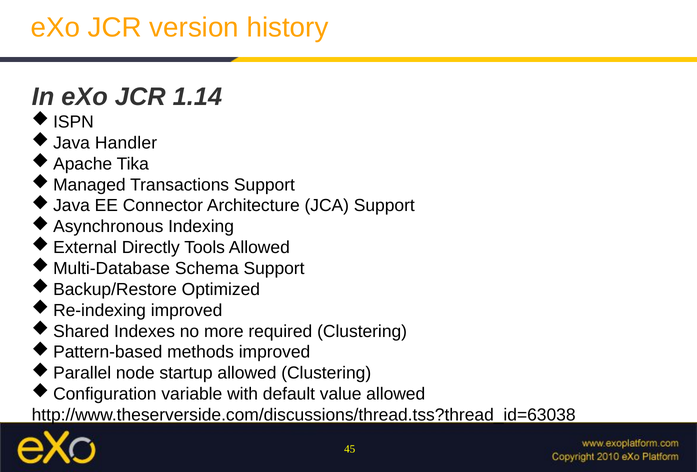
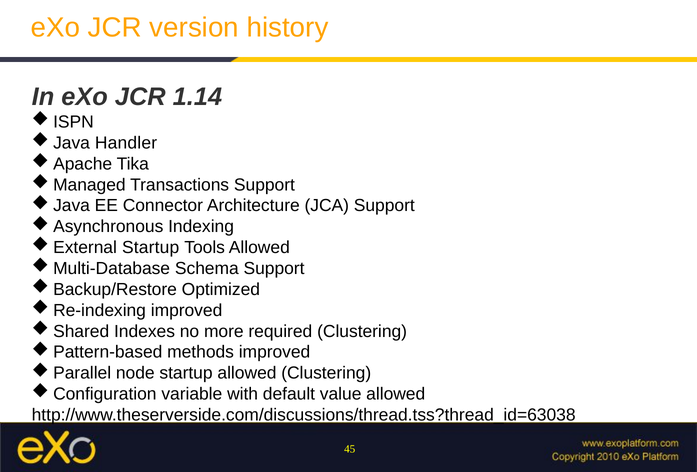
Directly at (151, 248): Directly -> Startup
